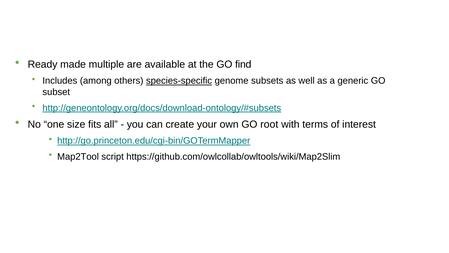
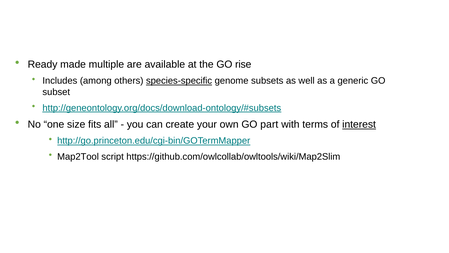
find: find -> rise
root: root -> part
interest underline: none -> present
